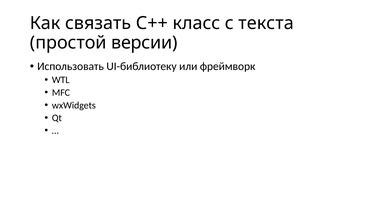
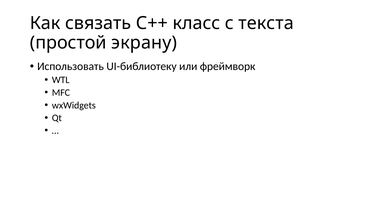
версии: версии -> экрану
